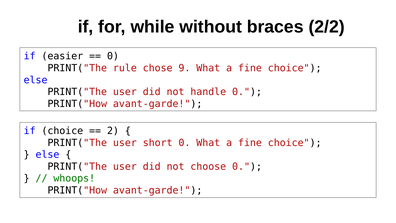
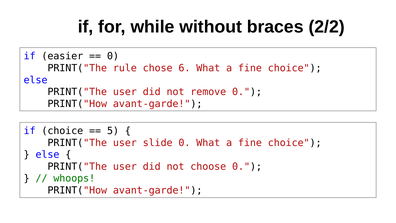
9: 9 -> 6
handle: handle -> remove
2: 2 -> 5
short: short -> slide
